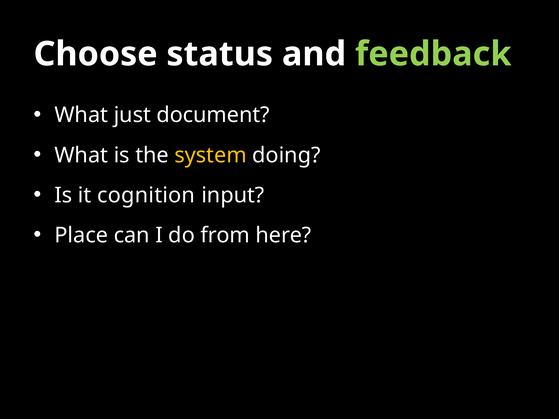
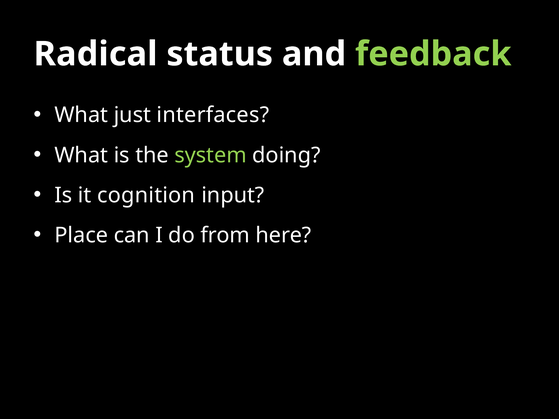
Choose: Choose -> Radical
document: document -> interfaces
system colour: yellow -> light green
